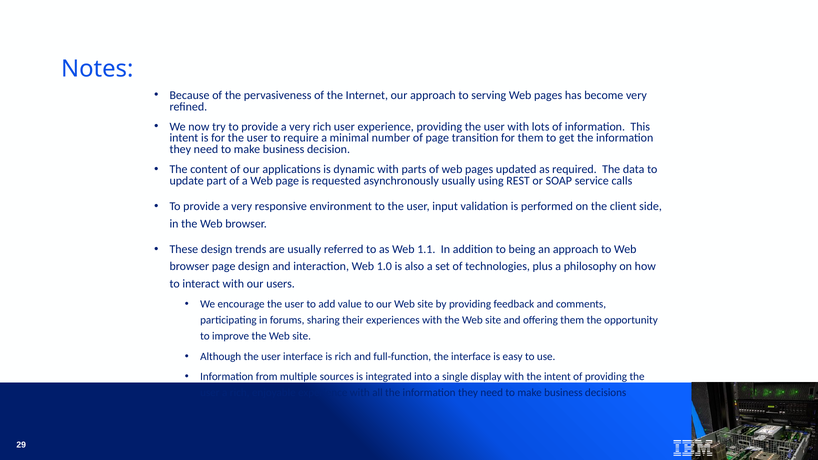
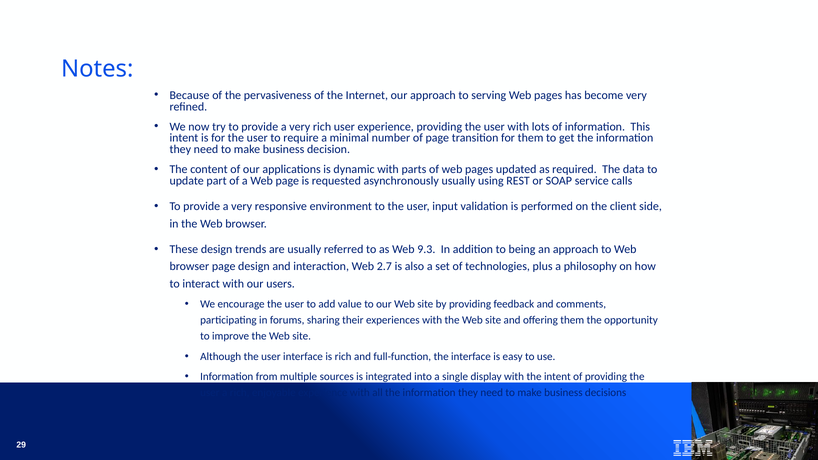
1.1: 1.1 -> 9.3
1.0: 1.0 -> 2.7
